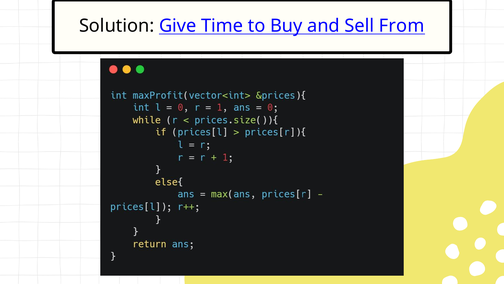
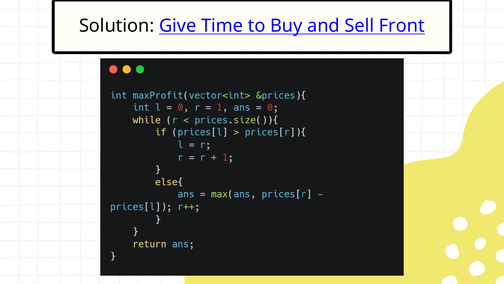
From: From -> Front
